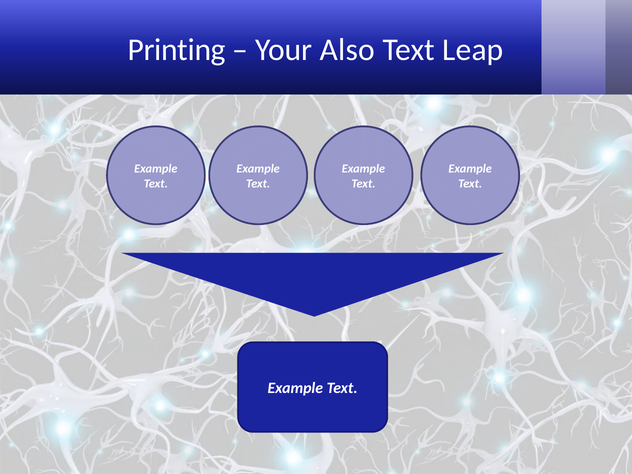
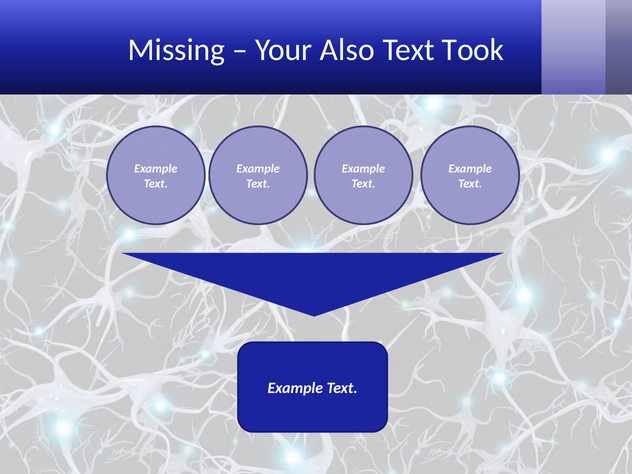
Printing: Printing -> Missing
Leap: Leap -> Took
